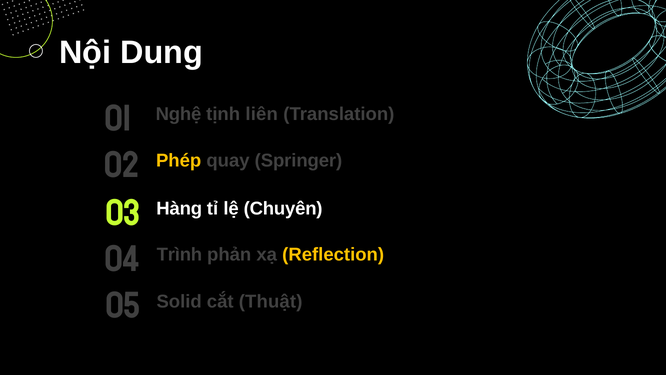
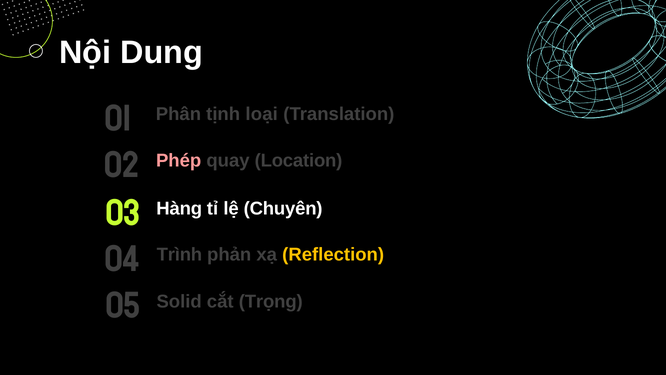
Nghệ: Nghệ -> Phân
liên: liên -> loại
Phép colour: yellow -> pink
Springer: Springer -> Location
Thuật: Thuật -> Trọng
